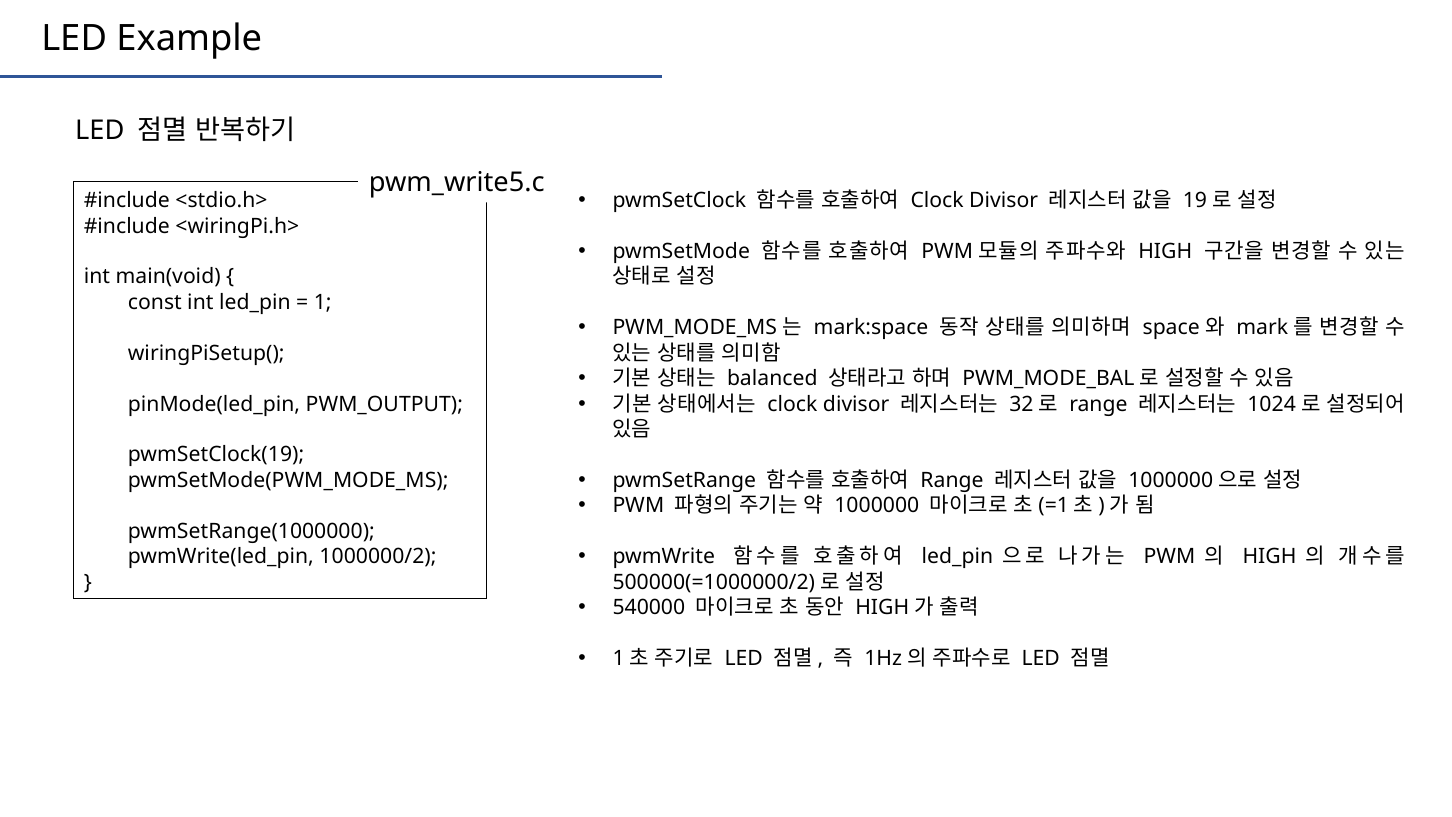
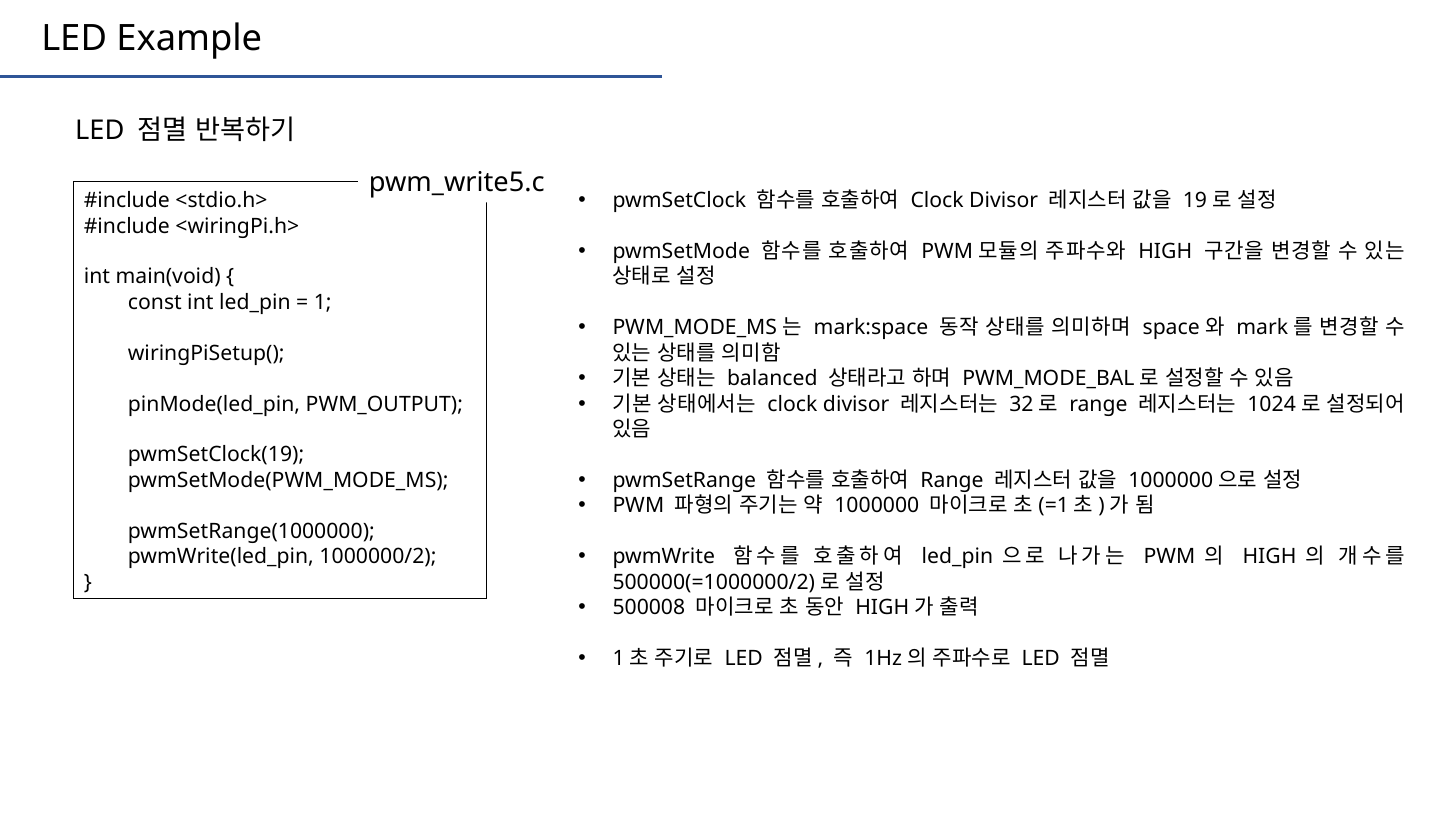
540000: 540000 -> 500008
